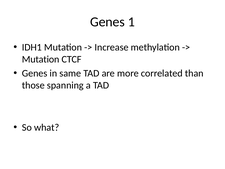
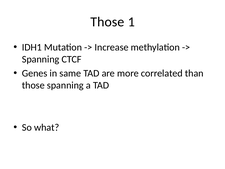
Genes at (107, 22): Genes -> Those
Mutation at (41, 59): Mutation -> Spanning
